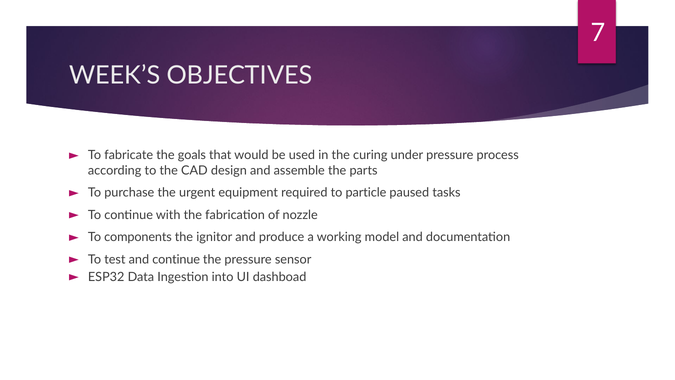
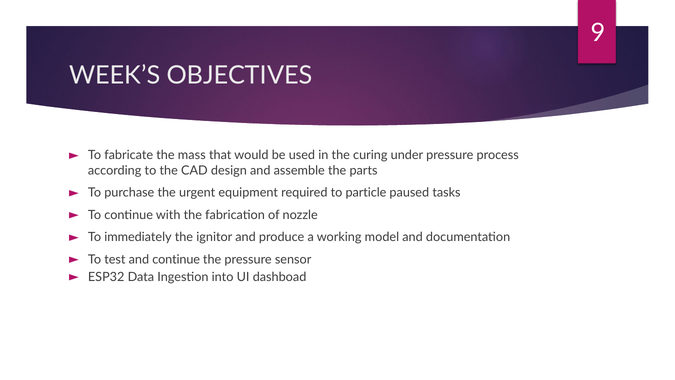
7: 7 -> 9
goals: goals -> mass
components: components -> immediately
